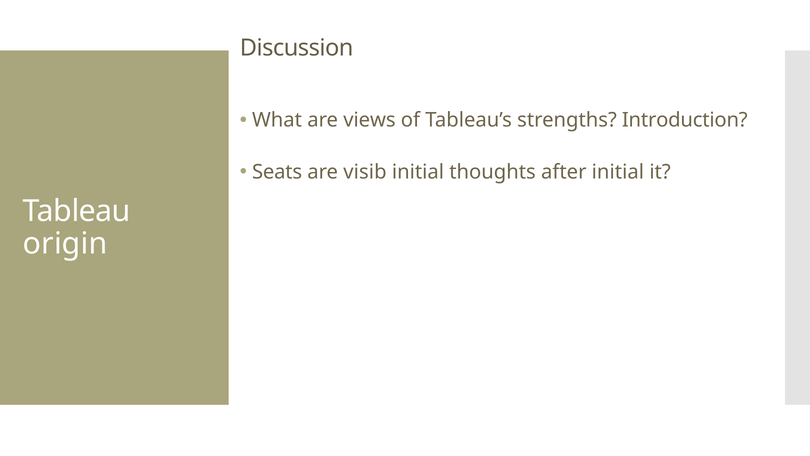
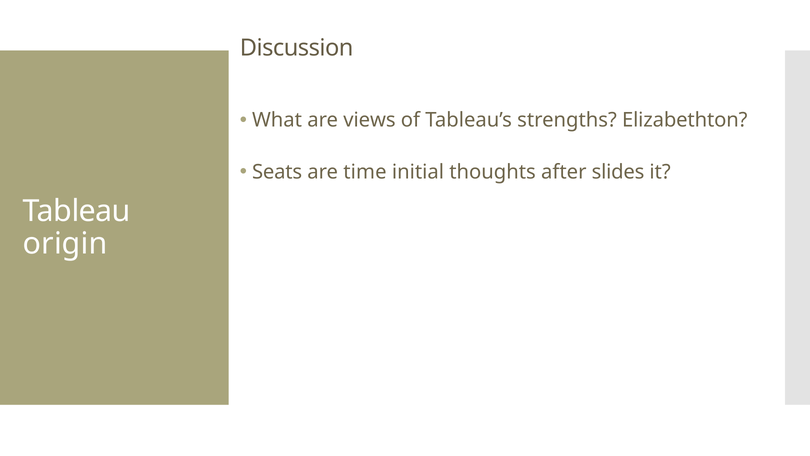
Introduction: Introduction -> Elizabethton
visib: visib -> time
after initial: initial -> slides
